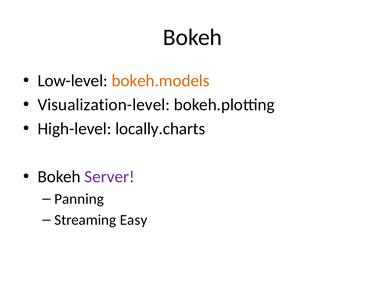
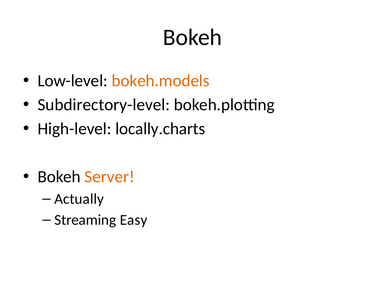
Visualization-level: Visualization-level -> Subdirectory-level
Server colour: purple -> orange
Panning: Panning -> Actually
